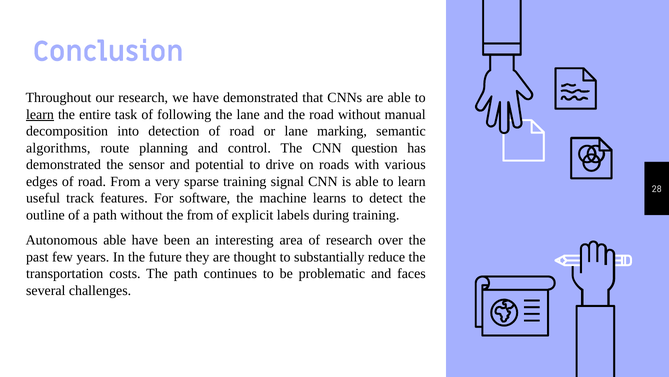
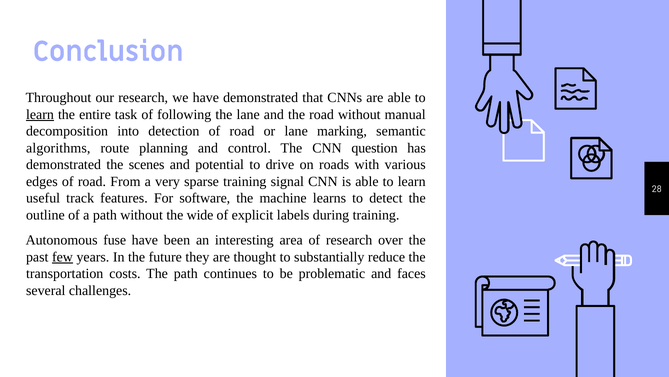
sensor: sensor -> scenes
the from: from -> wide
Autonomous able: able -> fuse
few underline: none -> present
